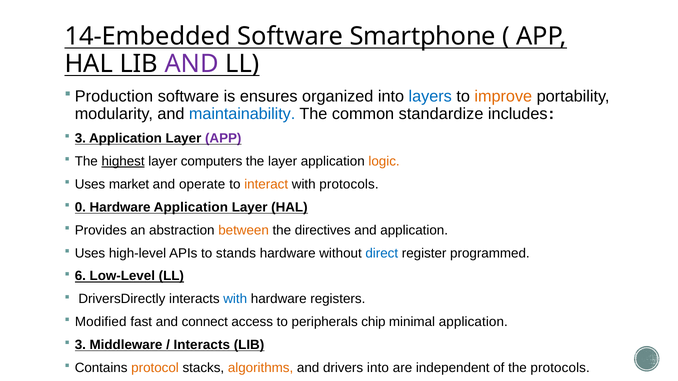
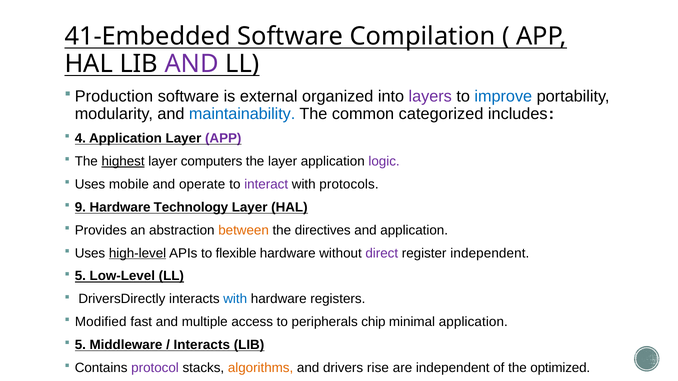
14-Embedded: 14-Embedded -> 41-Embedded
Smartphone: Smartphone -> Compilation
ensures: ensures -> external
layers colour: blue -> purple
improve colour: orange -> blue
standardize: standardize -> categorized
3 at (80, 139): 3 -> 4
logic colour: orange -> purple
market: market -> mobile
interact colour: orange -> purple
0: 0 -> 9
Hardware Application: Application -> Technology
high-level underline: none -> present
stands: stands -> flexible
direct colour: blue -> purple
register programmed: programmed -> independent
6 at (80, 276): 6 -> 5
connect: connect -> multiple
3 at (80, 345): 3 -> 5
protocol colour: orange -> purple
drivers into: into -> rise
the protocols: protocols -> optimized
